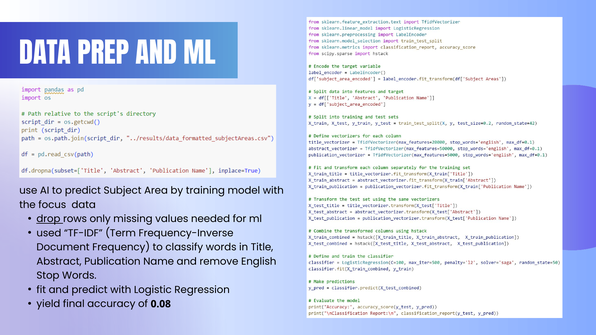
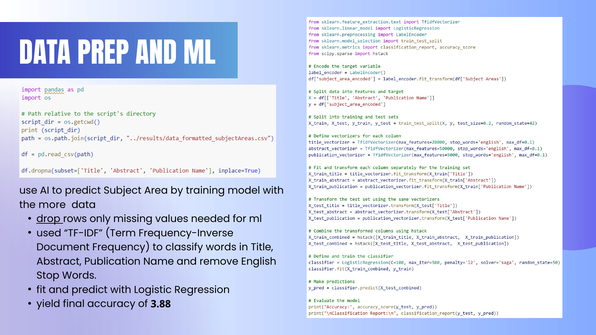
focus: focus -> more
0.08: 0.08 -> 3.88
